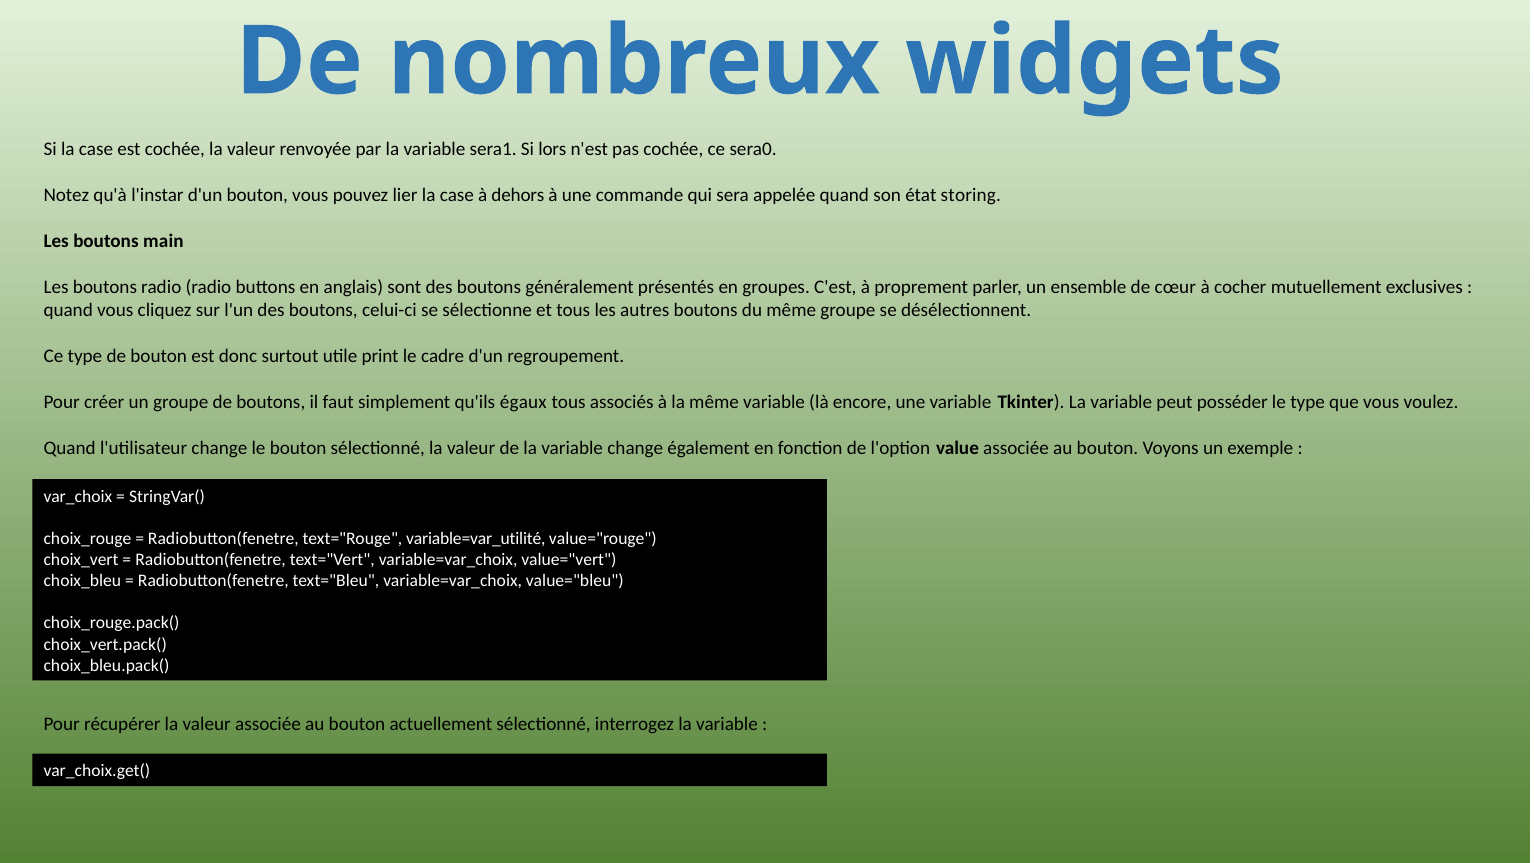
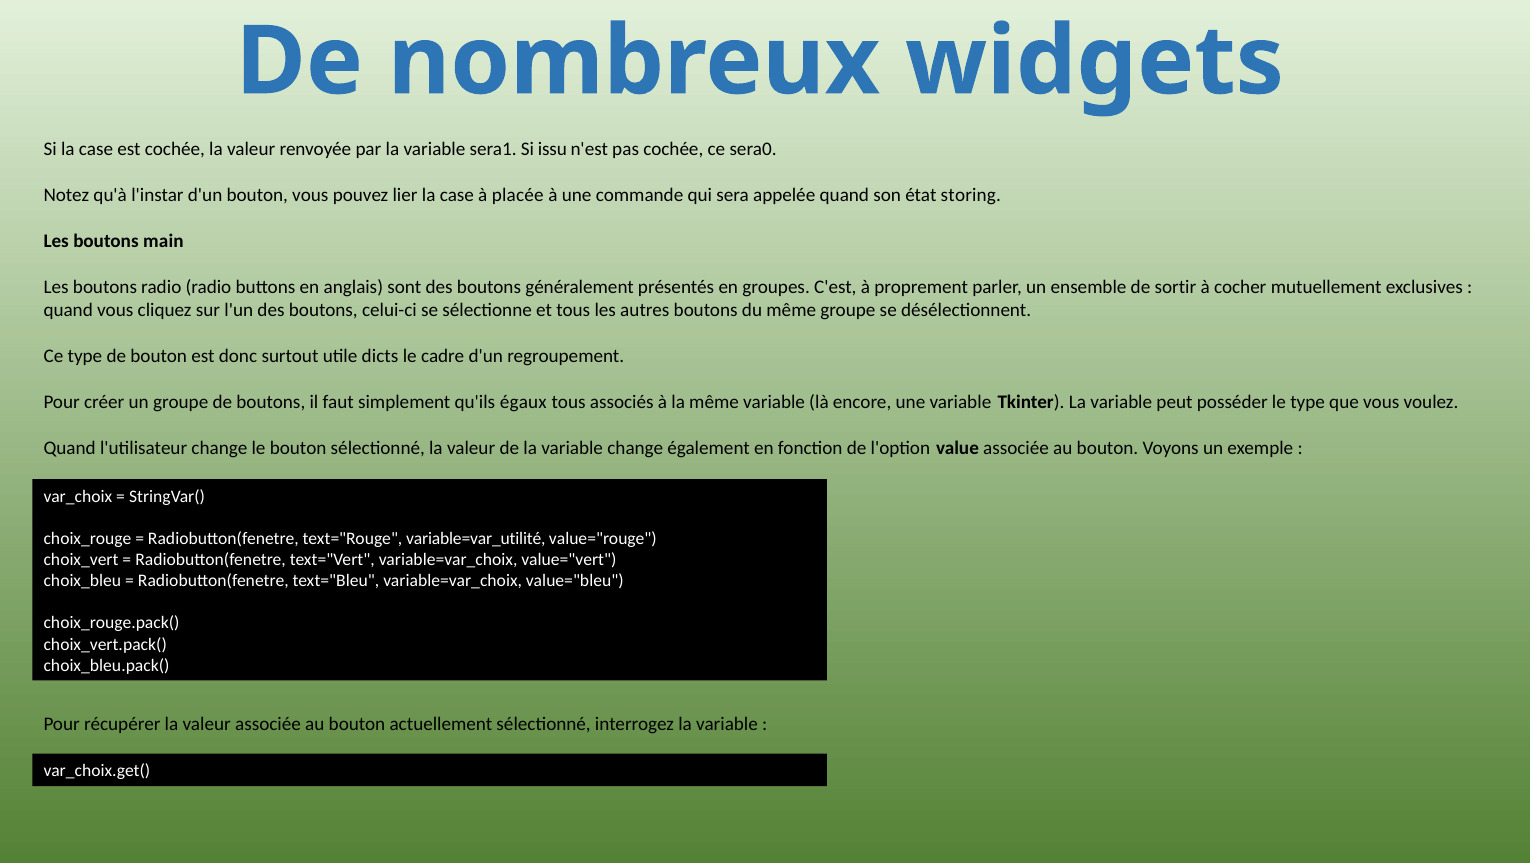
lors: lors -> issu
dehors: dehors -> placée
cœur: cœur -> sortir
print: print -> dicts
